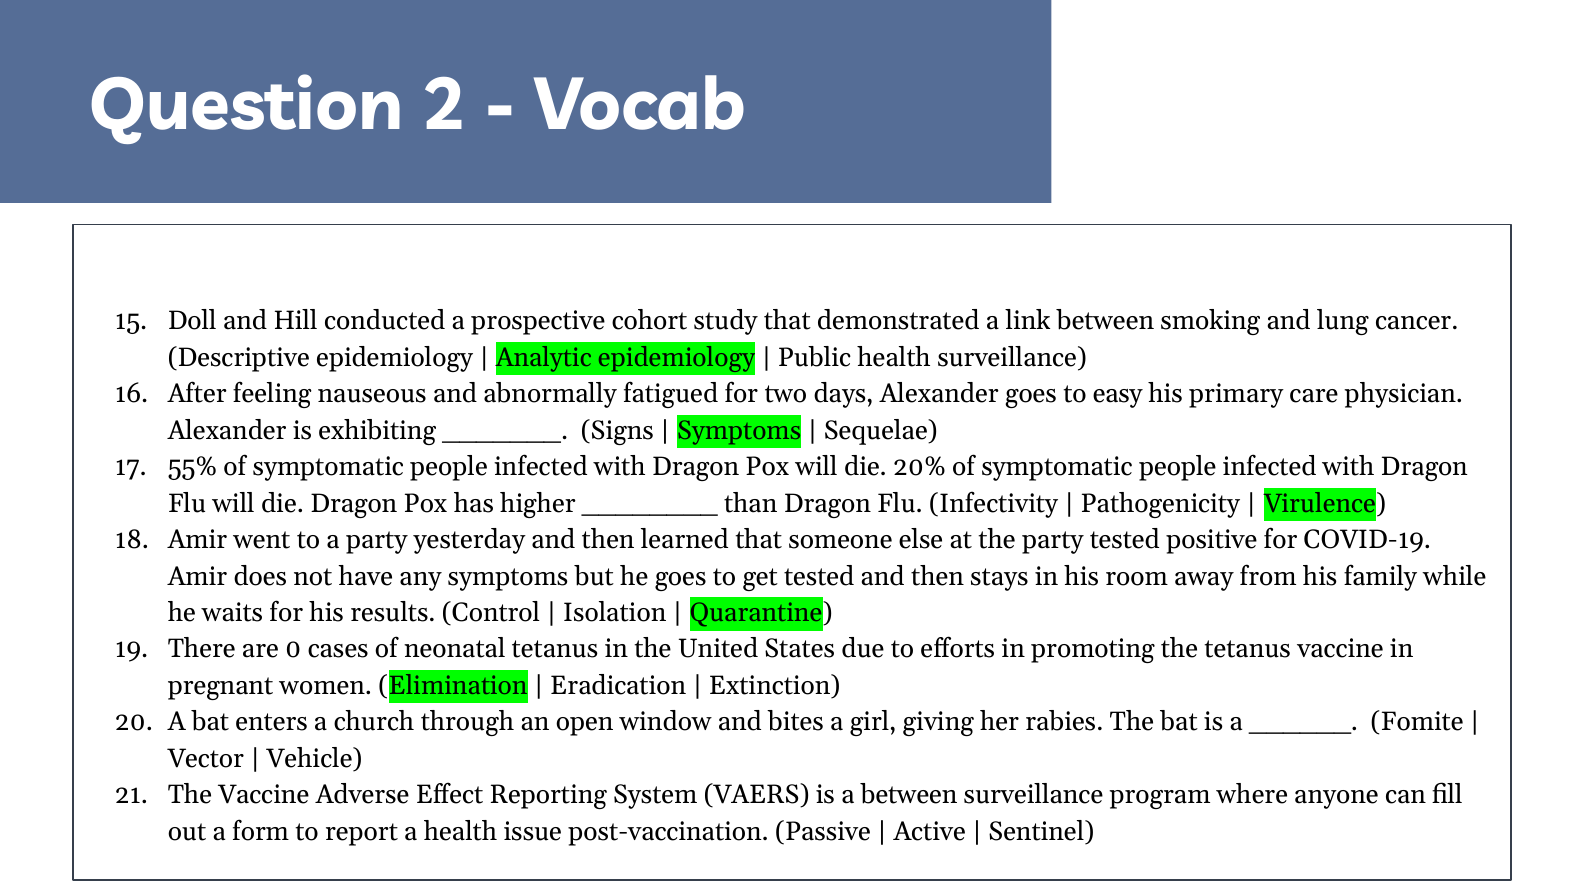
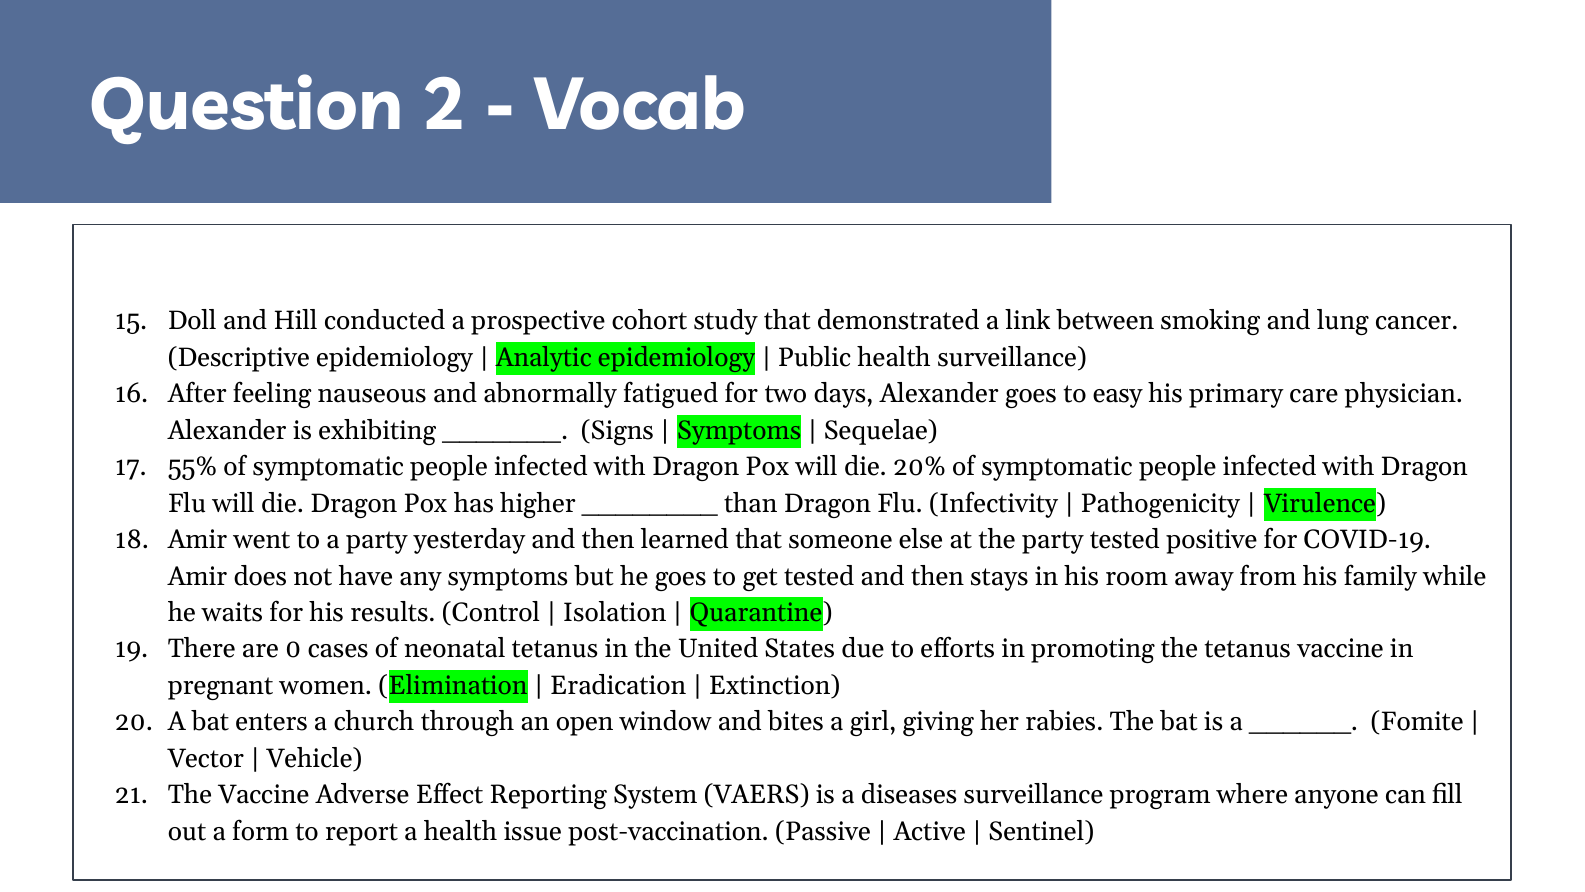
a between: between -> diseases
